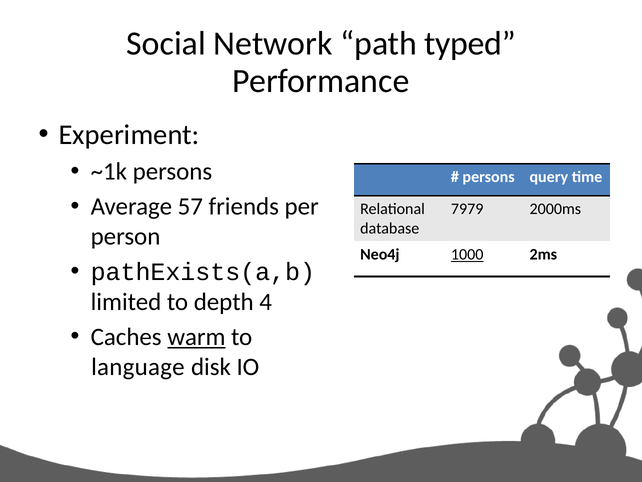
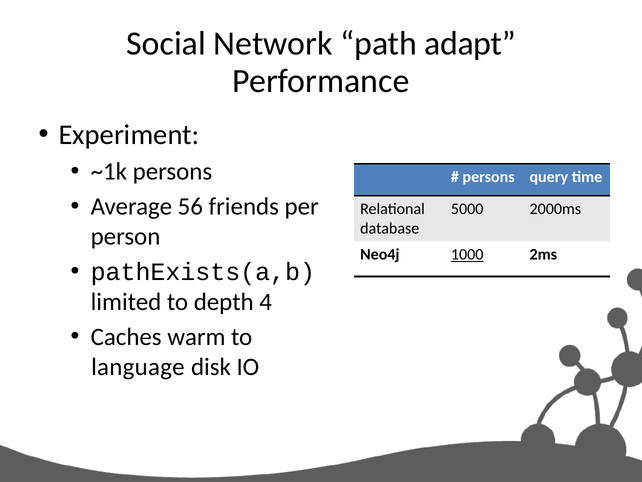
typed: typed -> adapt
57: 57 -> 56
7979: 7979 -> 5000
warm underline: present -> none
